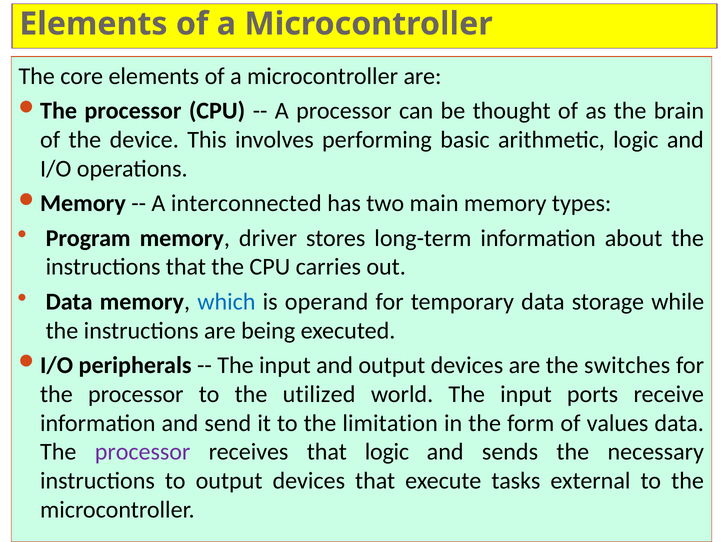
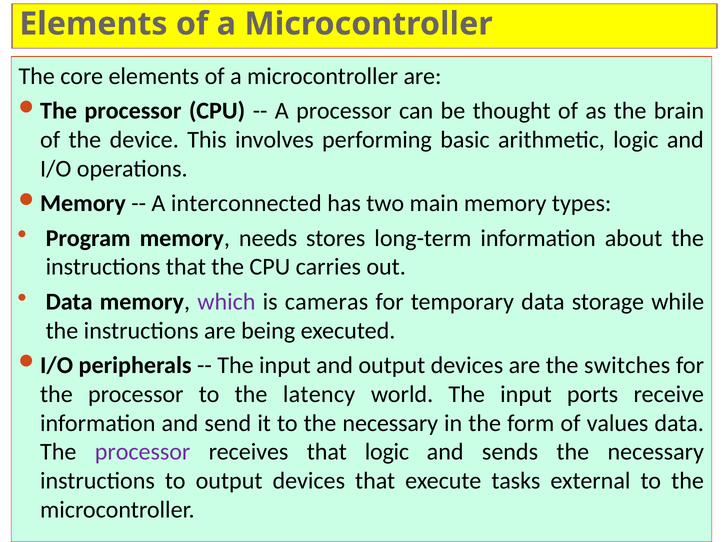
driver: driver -> needs
which colour: blue -> purple
operand: operand -> cameras
utilized: utilized -> latency
to the limitation: limitation -> necessary
